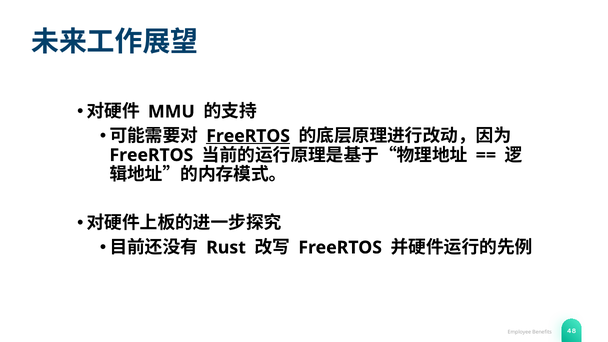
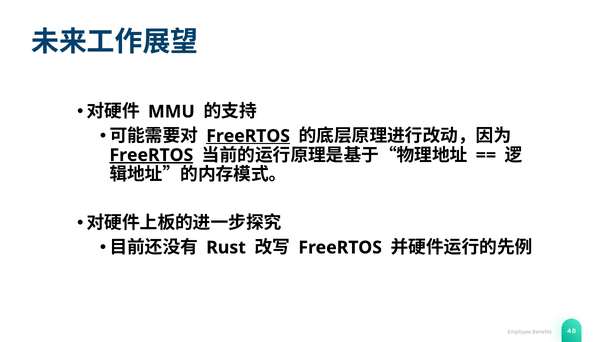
FreeRTOS at (151, 155) underline: none -> present
